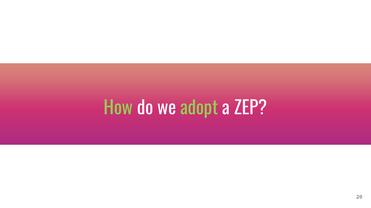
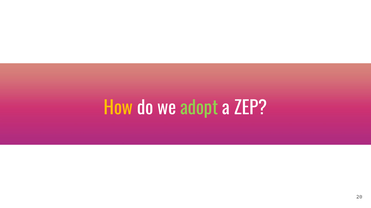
How colour: light green -> yellow
